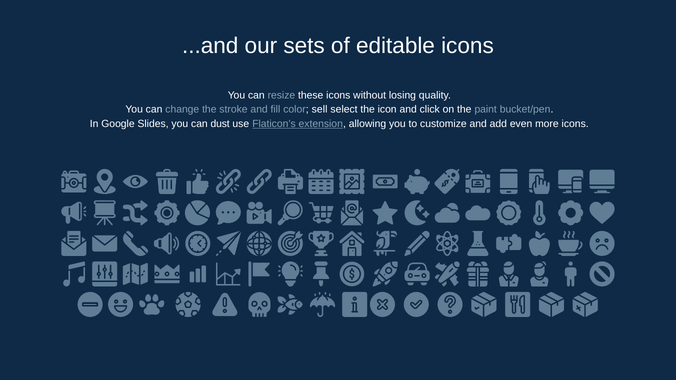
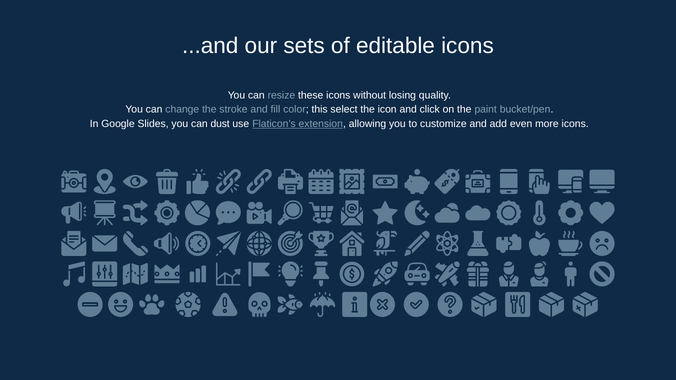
sell: sell -> this
